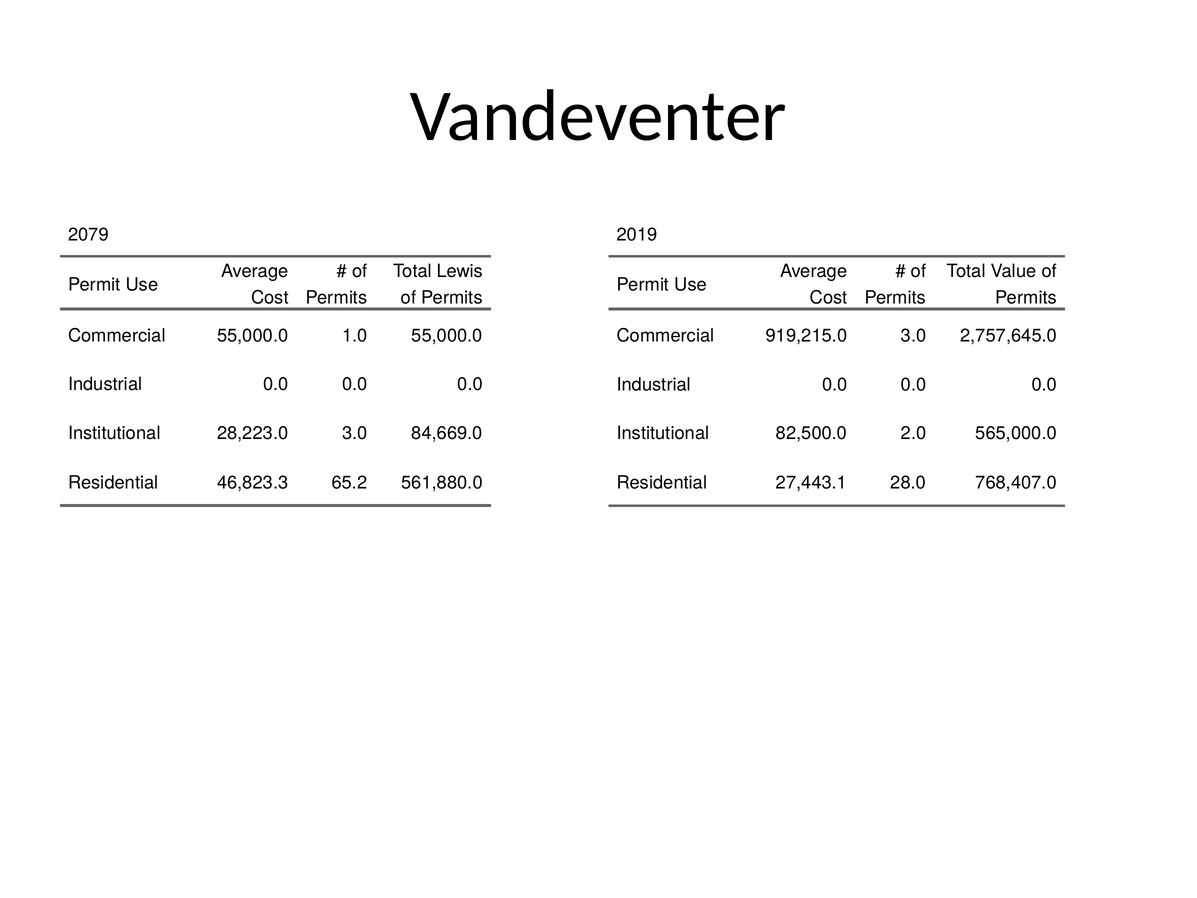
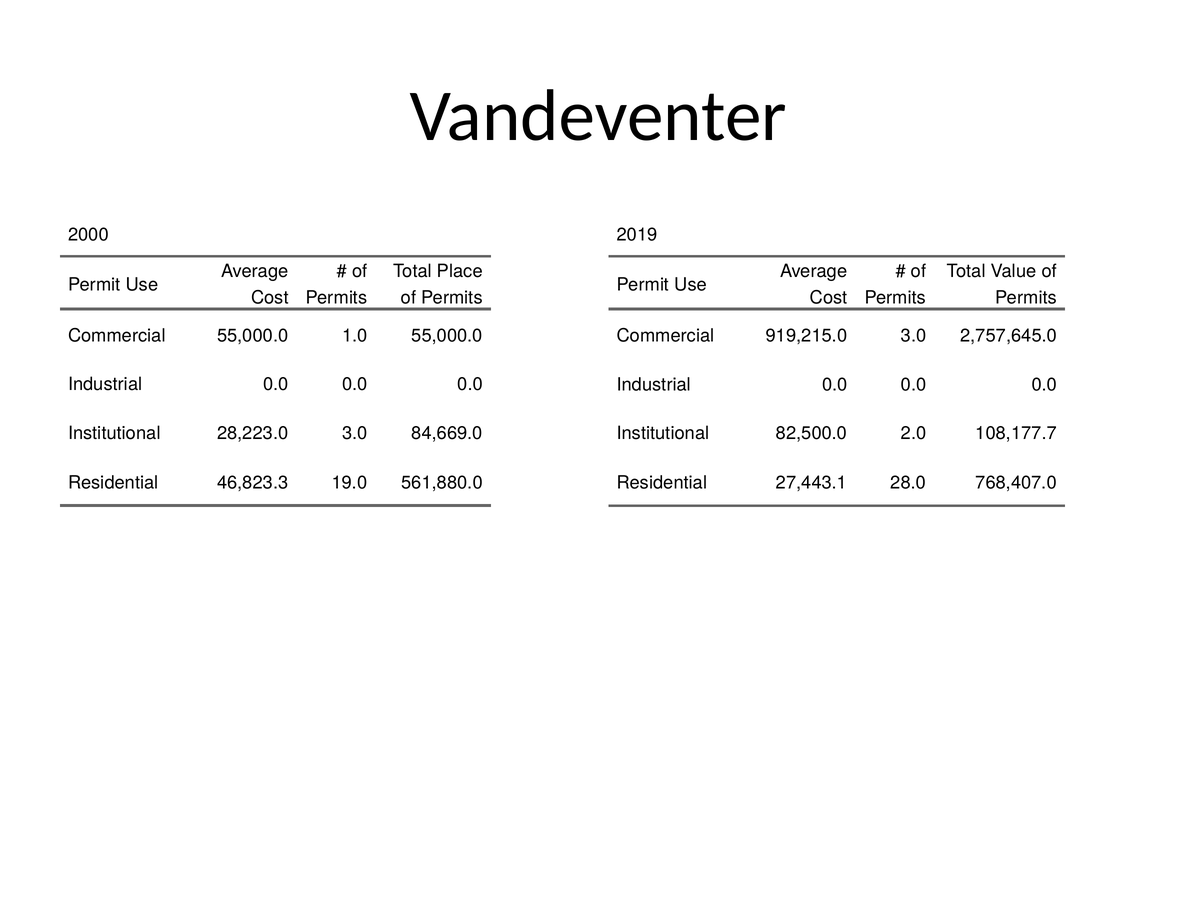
2079: 2079 -> 2000
Lewis: Lewis -> Place
565,000.0: 565,000.0 -> 108,177.7
65.2: 65.2 -> 19.0
